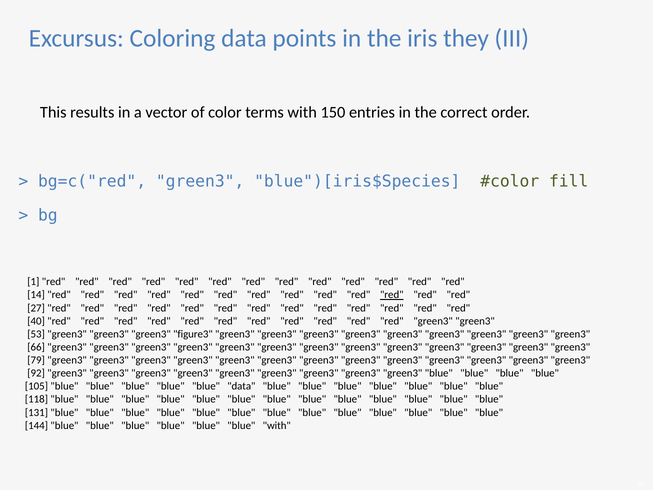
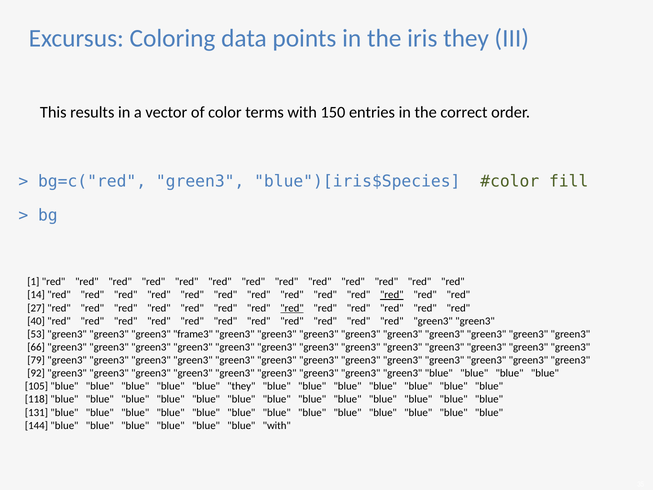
red at (292, 308) underline: none -> present
figure3: figure3 -> frame3
blue data: data -> they
